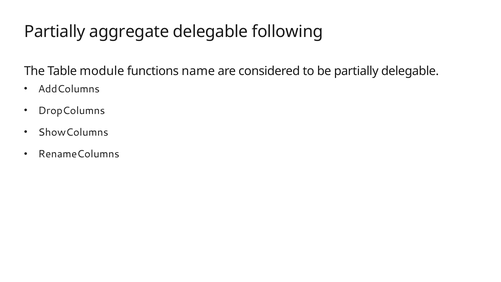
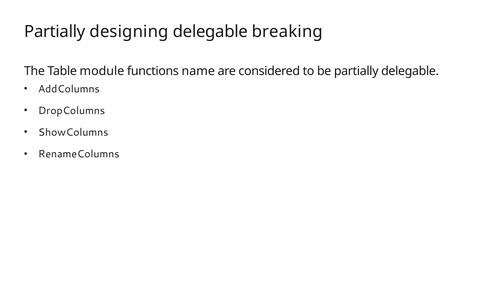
aggregate: aggregate -> designing
following: following -> breaking
